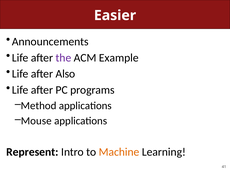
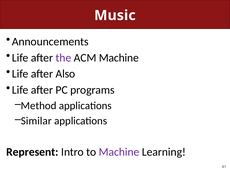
Easier: Easier -> Music
ACM Example: Example -> Machine
Mouse: Mouse -> Similar
Machine at (119, 151) colour: orange -> purple
